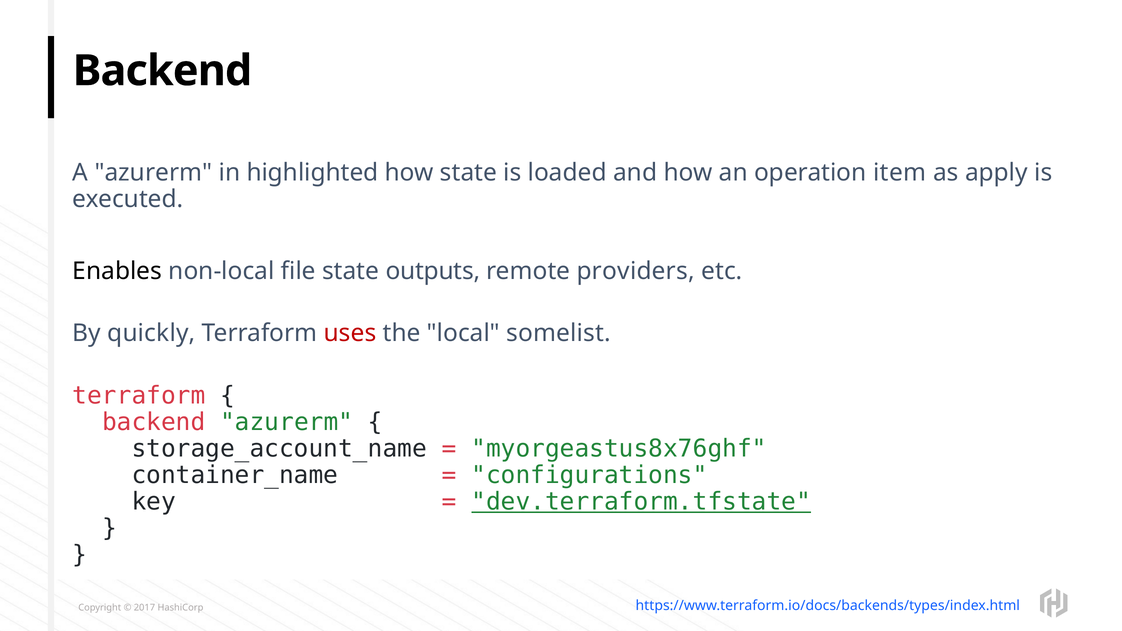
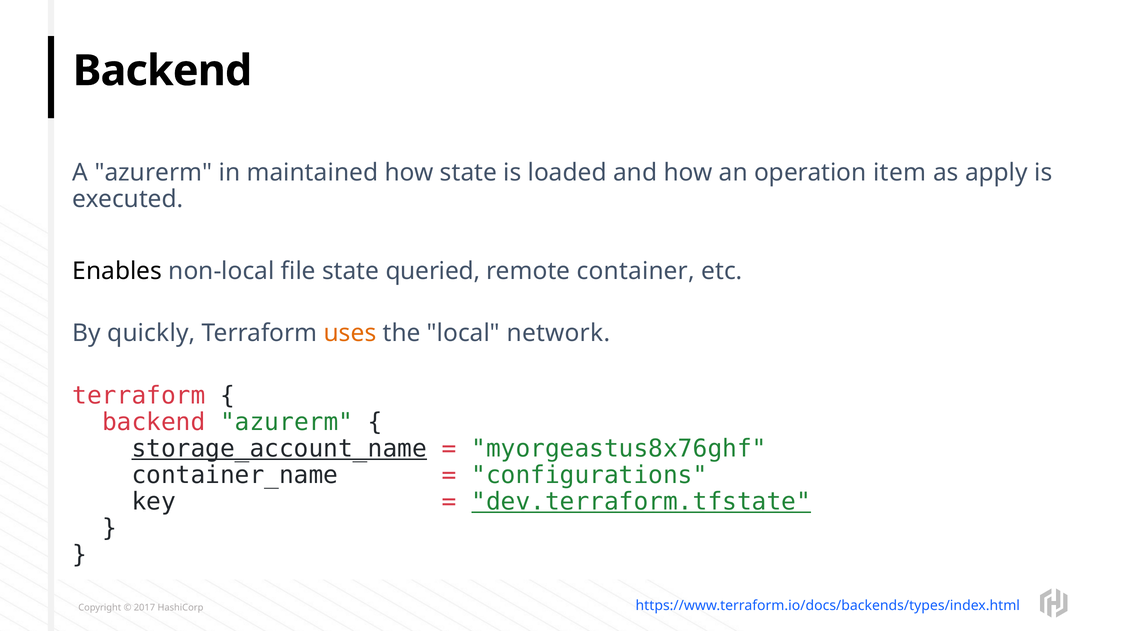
highlighted: highlighted -> maintained
outputs: outputs -> queried
providers: providers -> container
uses colour: red -> orange
somelist: somelist -> network
storage_account_name underline: none -> present
